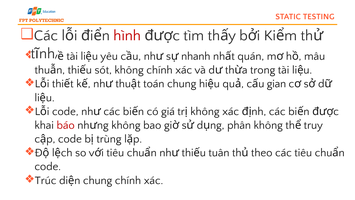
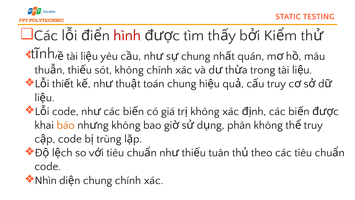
nhanh at (196, 56): nhanh -> chung
gian at (276, 84): gian -> truy
báo colour: red -> orange
Trúc: Trúc -> Nhìn
